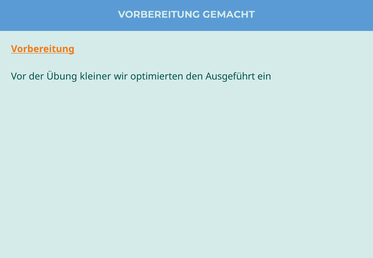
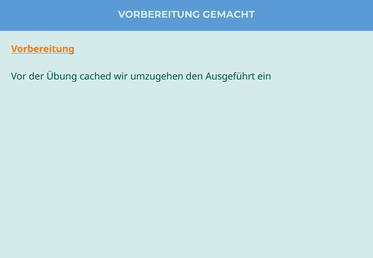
kleiner: kleiner -> cached
optimierten: optimierten -> umzugehen
